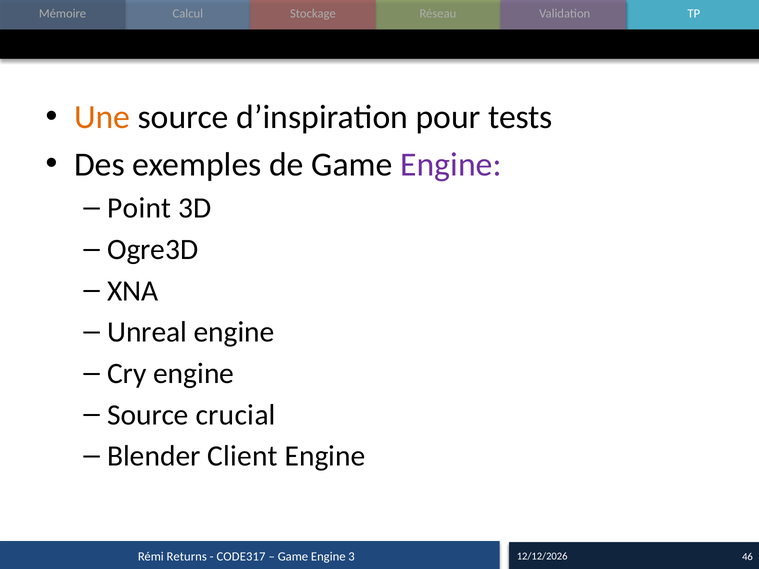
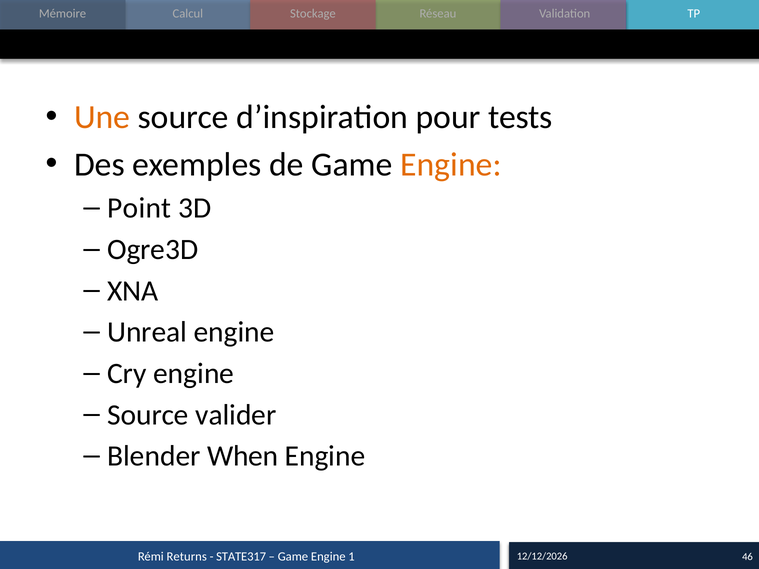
Engine at (451, 165) colour: purple -> orange
crucial: crucial -> valider
Client: Client -> When
CODE317: CODE317 -> STATE317
3: 3 -> 1
